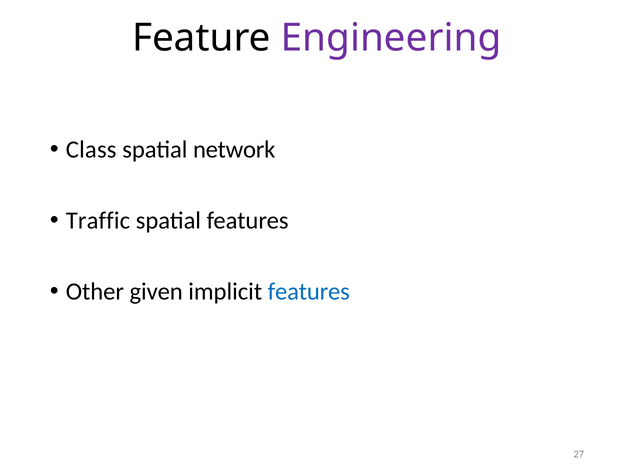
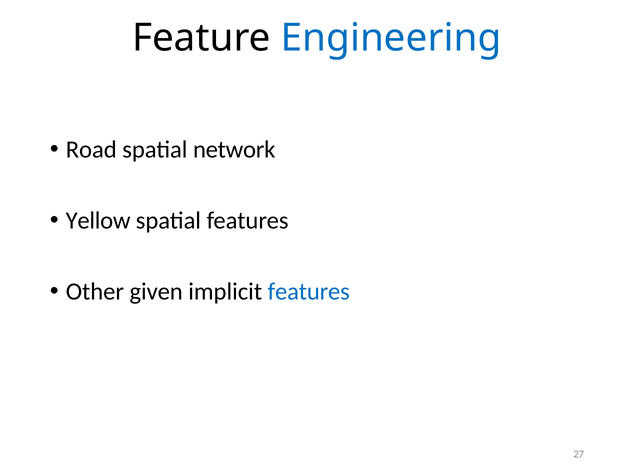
Engineering colour: purple -> blue
Class: Class -> Road
Traffic: Traffic -> Yellow
